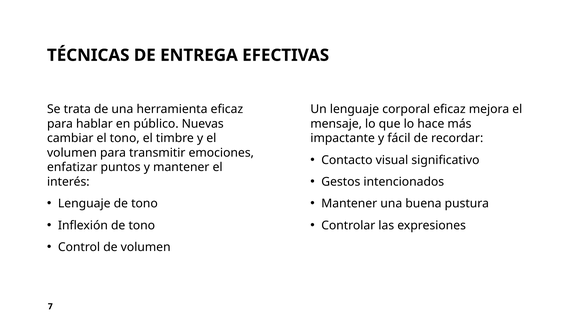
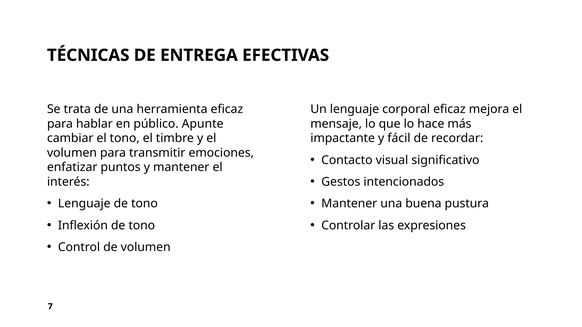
Nuevas: Nuevas -> Apunte
